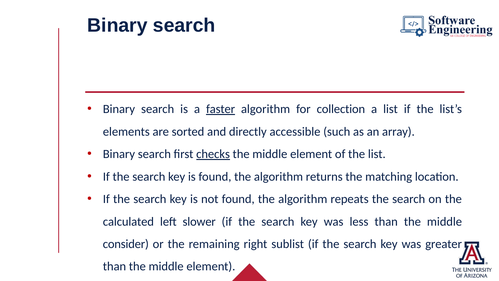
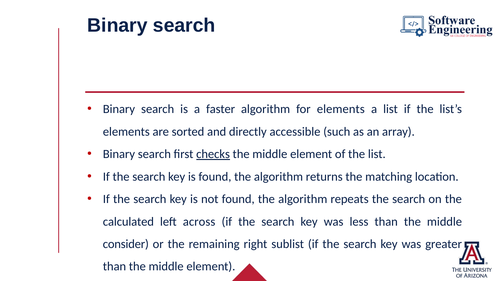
faster underline: present -> none
for collection: collection -> elements
slower: slower -> across
